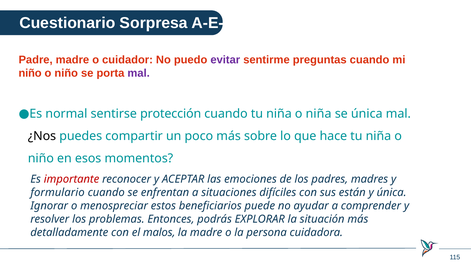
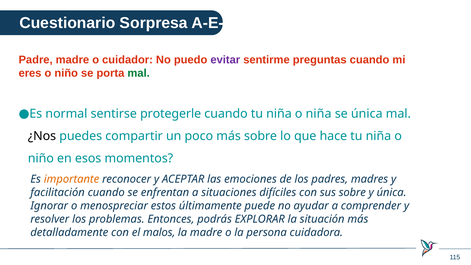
niño at (30, 73): niño -> eres
mal at (139, 73) colour: purple -> green
protección: protección -> protegerle
importante colour: red -> orange
formulario: formulario -> facilitación
sus están: están -> sobre
beneficiarios: beneficiarios -> últimamente
